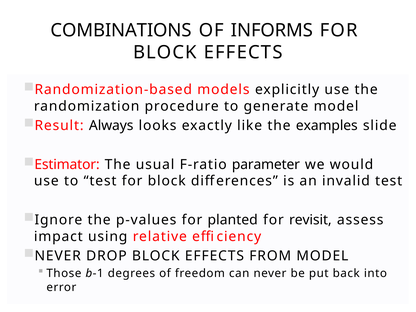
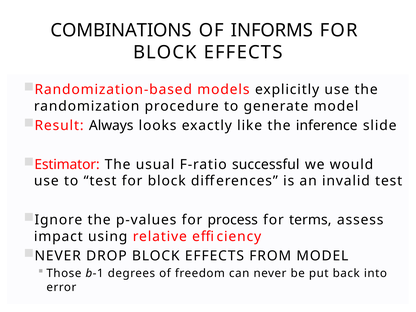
examples: examples -> inference
parameter: parameter -> successful
planted: planted -> process
revisit: revisit -> terms
